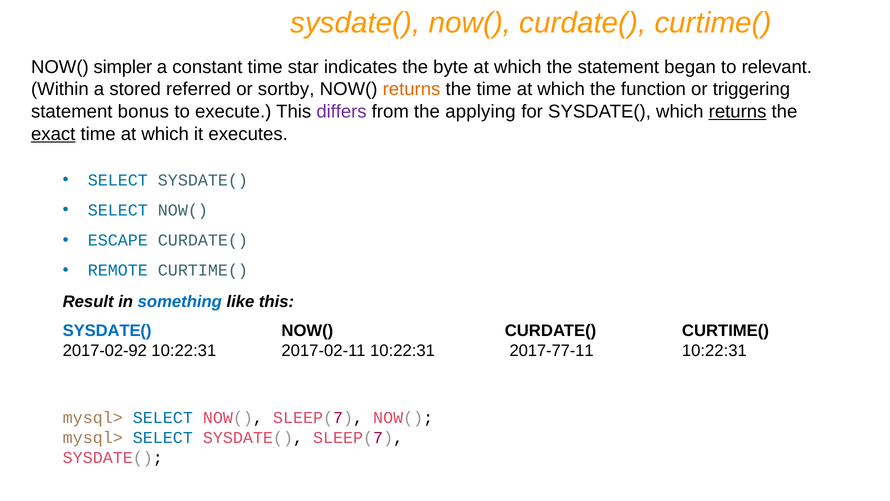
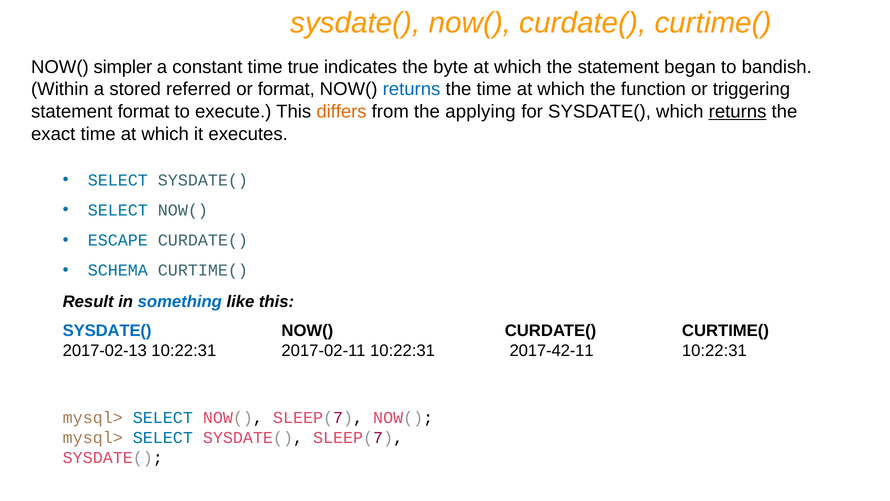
star: star -> true
relevant: relevant -> bandish
or sortby: sortby -> format
returns at (412, 89) colour: orange -> blue
statement bonus: bonus -> format
differs colour: purple -> orange
exact underline: present -> none
REMOTE: REMOTE -> SCHEMA
2017-02-92: 2017-02-92 -> 2017-02-13
2017-77-11: 2017-77-11 -> 2017-42-11
